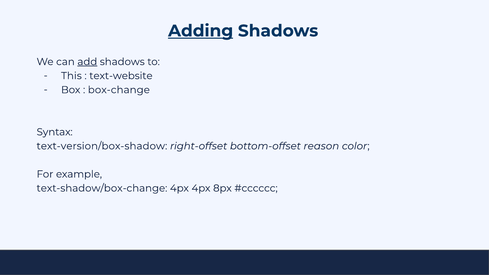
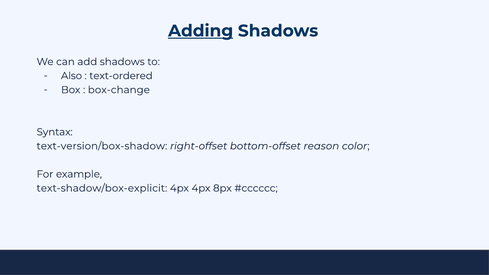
add underline: present -> none
This: This -> Also
text-website: text-website -> text-ordered
text-shadow/box-change: text-shadow/box-change -> text-shadow/box-explicit
